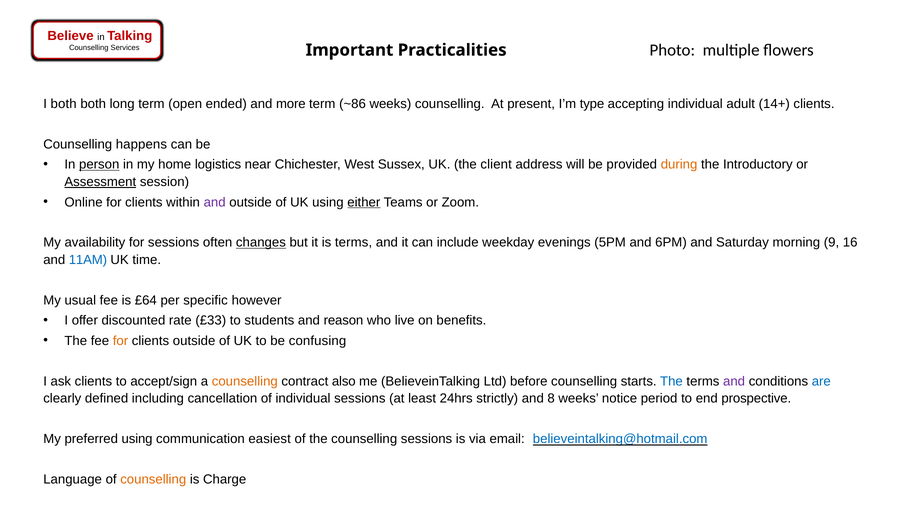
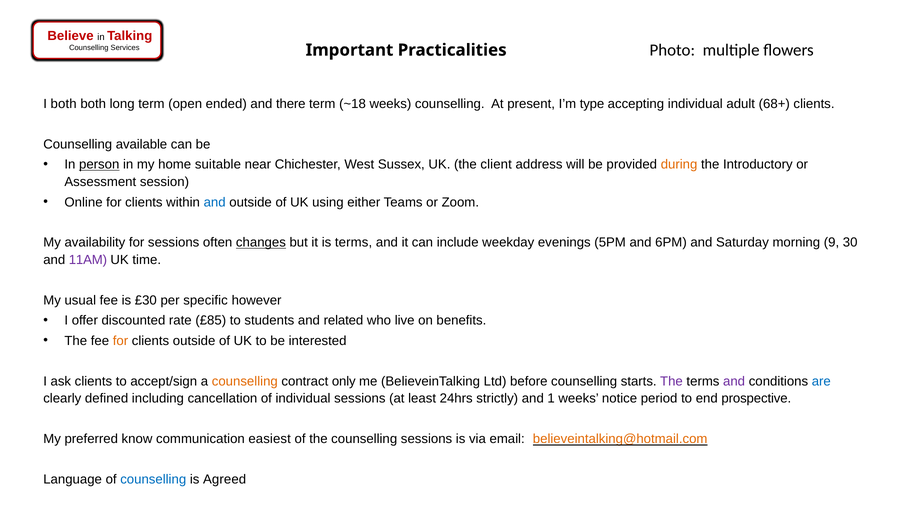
more: more -> there
~86: ~86 -> ~18
14+: 14+ -> 68+
happens: happens -> available
logistics: logistics -> suitable
Assessment underline: present -> none
and at (215, 202) colour: purple -> blue
either underline: present -> none
16: 16 -> 30
11AM colour: blue -> purple
£64: £64 -> £30
£33: £33 -> £85
reason: reason -> related
confusing: confusing -> interested
also: also -> only
The at (671, 381) colour: blue -> purple
8: 8 -> 1
preferred using: using -> know
believeintalking@hotmail.com colour: blue -> orange
counselling at (153, 479) colour: orange -> blue
Charge: Charge -> Agreed
